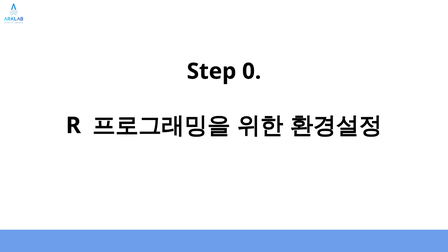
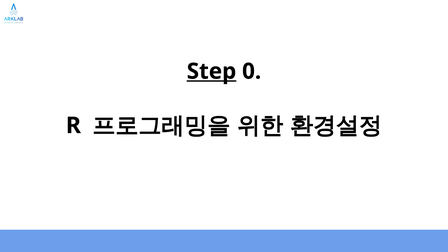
Step underline: none -> present
